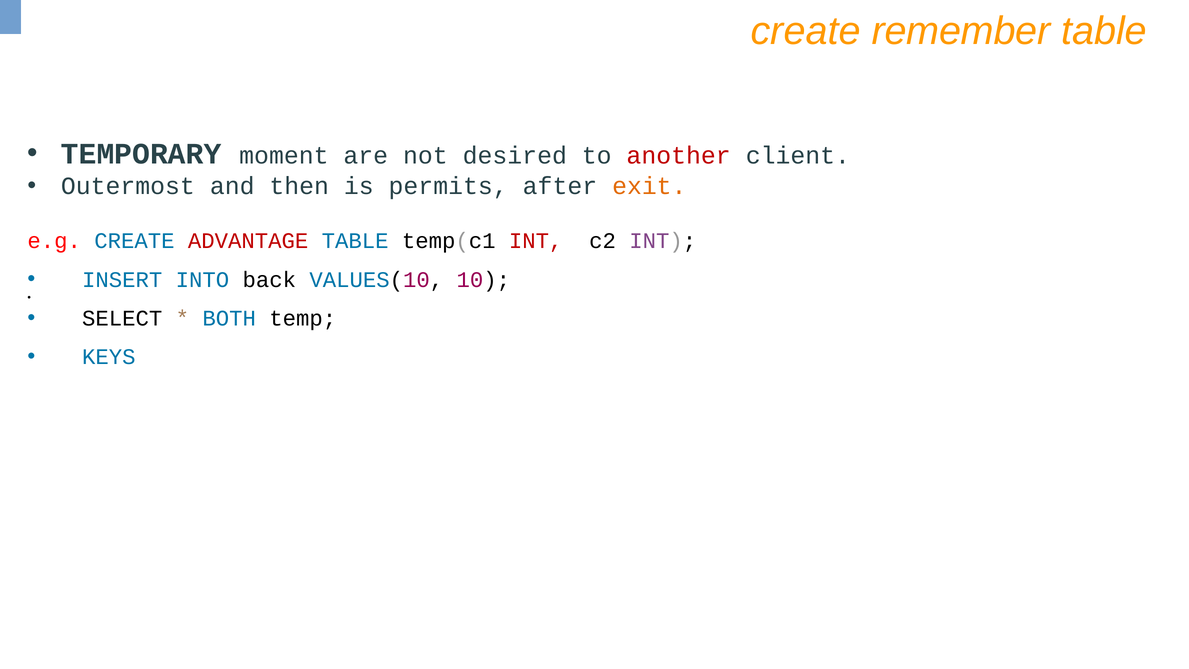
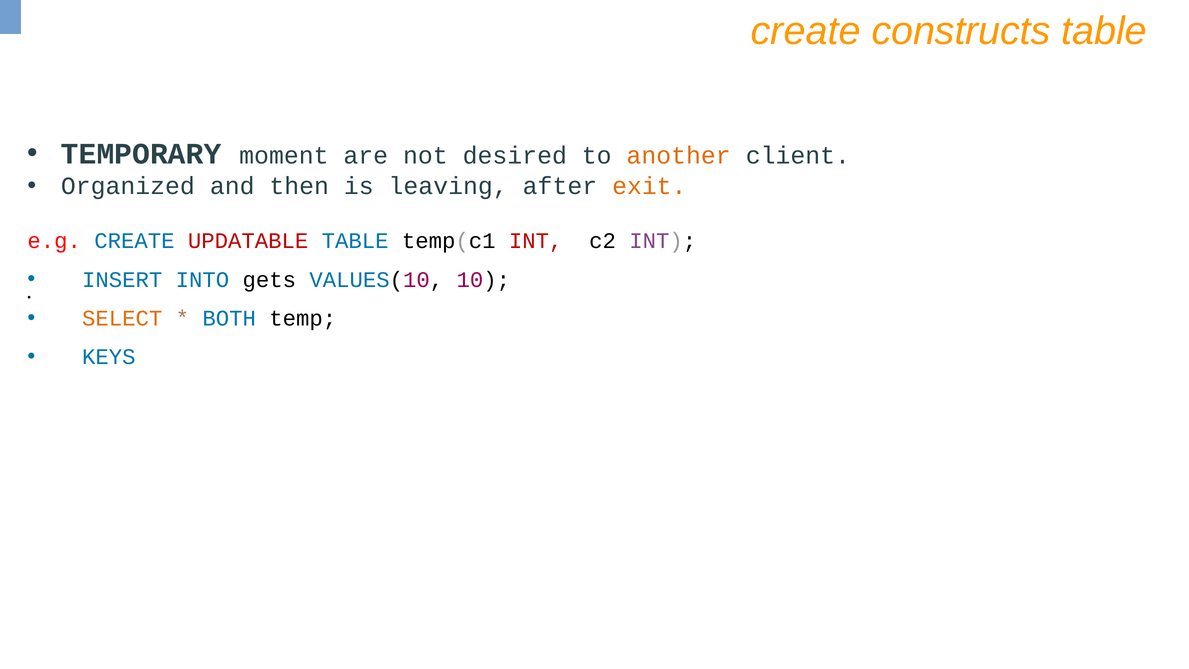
remember: remember -> constructs
another colour: red -> orange
Outermost: Outermost -> Organized
permits: permits -> leaving
ADVANTAGE: ADVANTAGE -> UPDATABLE
back: back -> gets
SELECT colour: black -> orange
